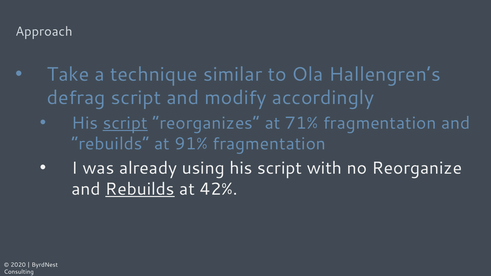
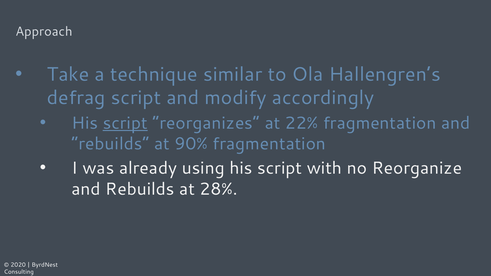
71%: 71% -> 22%
91%: 91% -> 90%
Rebuilds at (140, 189) underline: present -> none
42%: 42% -> 28%
